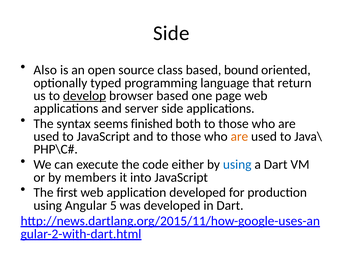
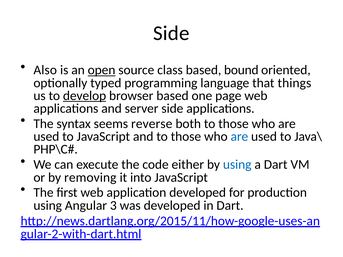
open underline: none -> present
return: return -> things
finished: finished -> reverse
are at (239, 137) colour: orange -> blue
members: members -> removing
5: 5 -> 3
